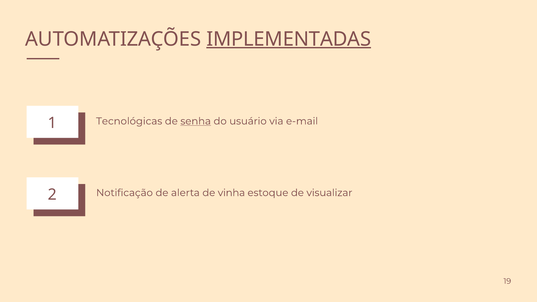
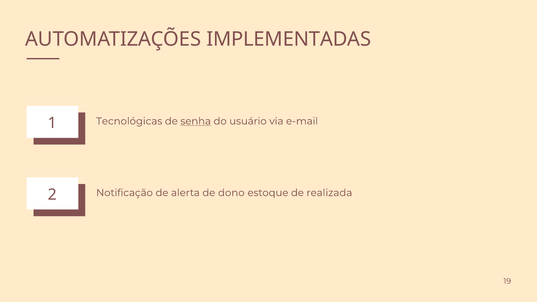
IMPLEMENTADAS underline: present -> none
vinha: vinha -> dono
visualizar: visualizar -> realizada
